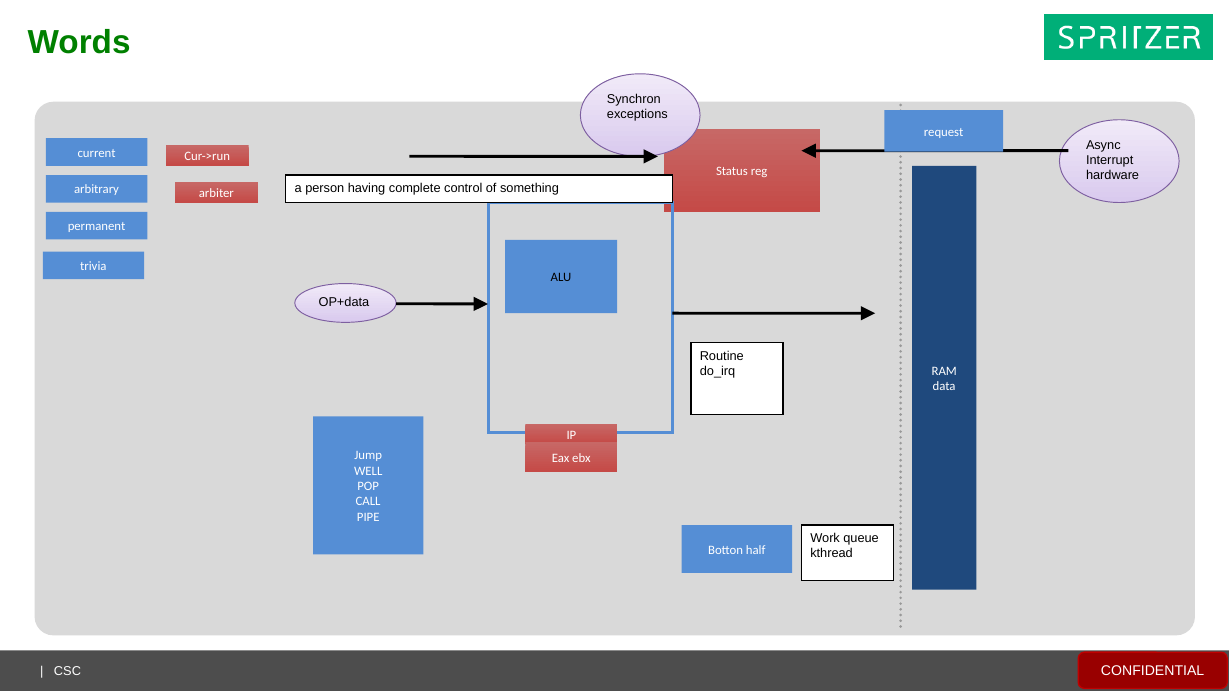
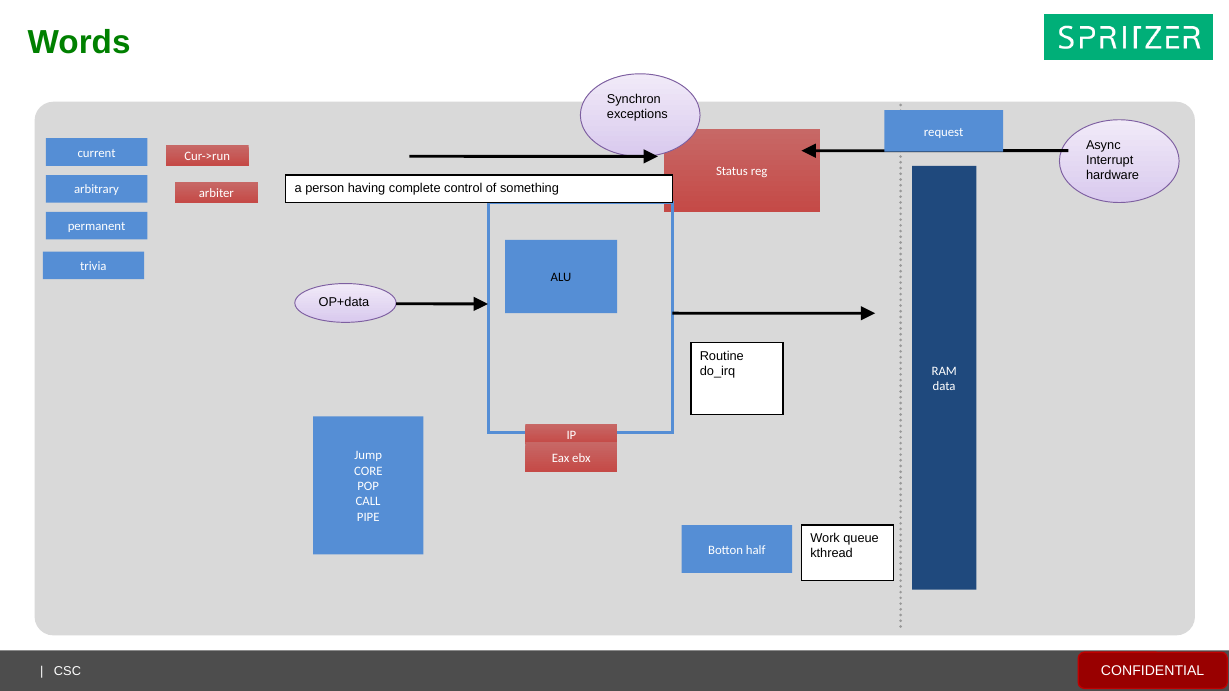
WELL: WELL -> CORE
